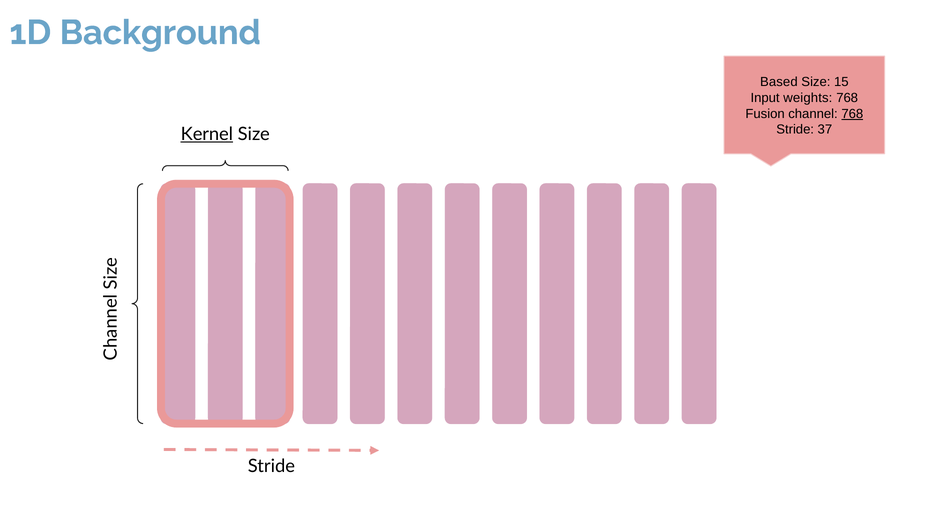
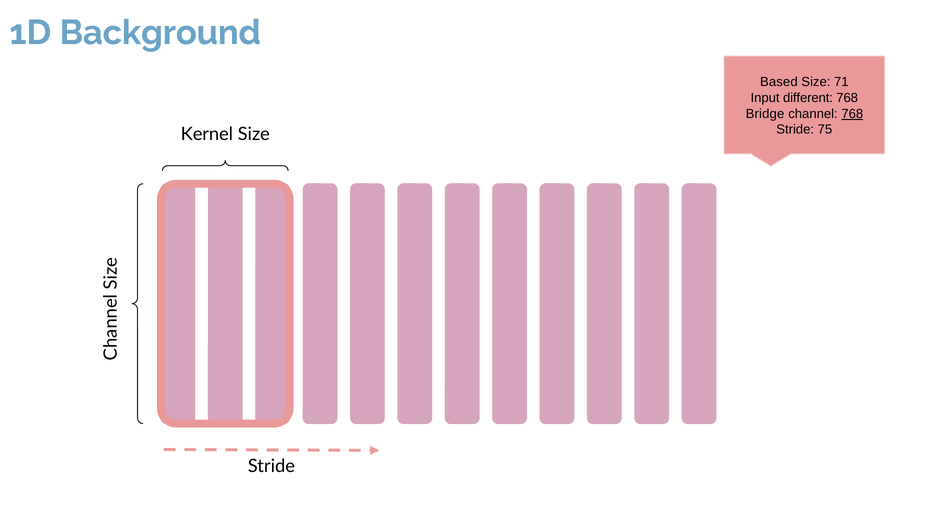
15: 15 -> 71
weights: weights -> different
Fusion: Fusion -> Bridge
37: 37 -> 75
Kernel underline: present -> none
